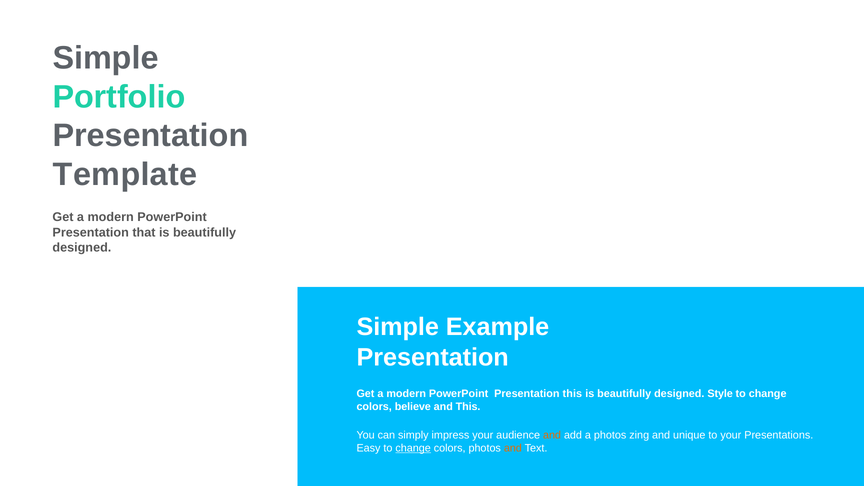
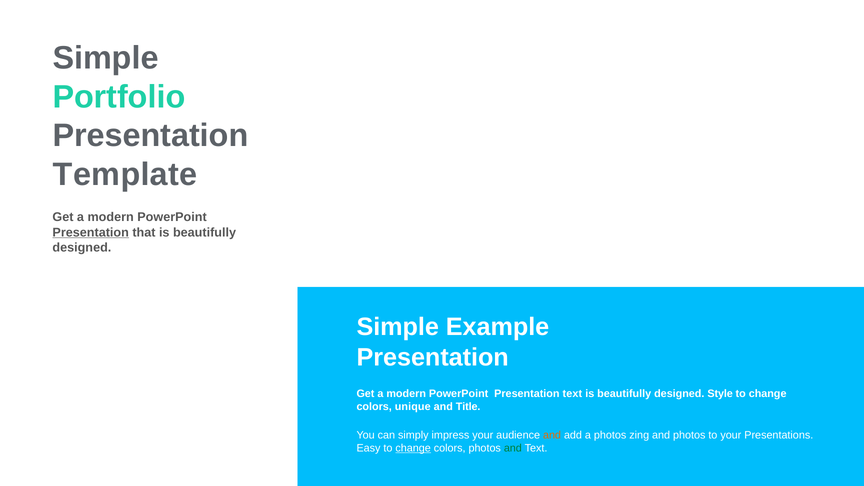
Presentation at (91, 232) underline: none -> present
Presentation this: this -> text
believe: believe -> unique
and This: This -> Title
and unique: unique -> photos
and at (513, 448) colour: orange -> green
